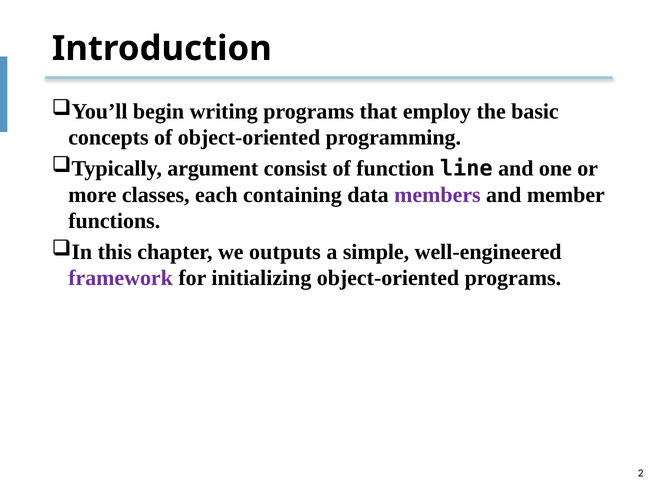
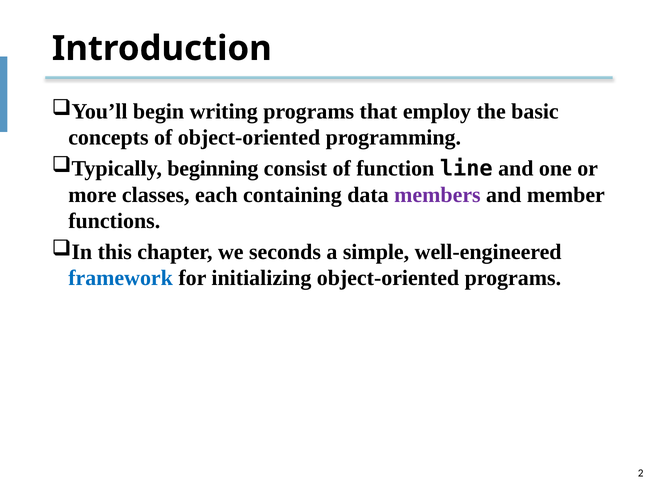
argument: argument -> beginning
outputs: outputs -> seconds
framework colour: purple -> blue
